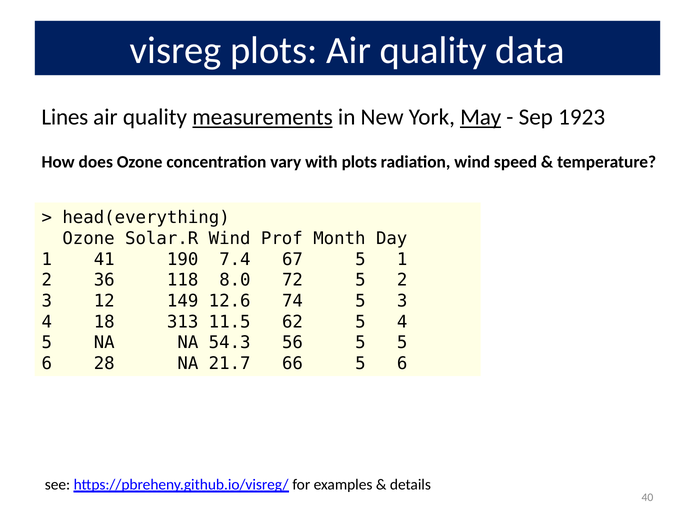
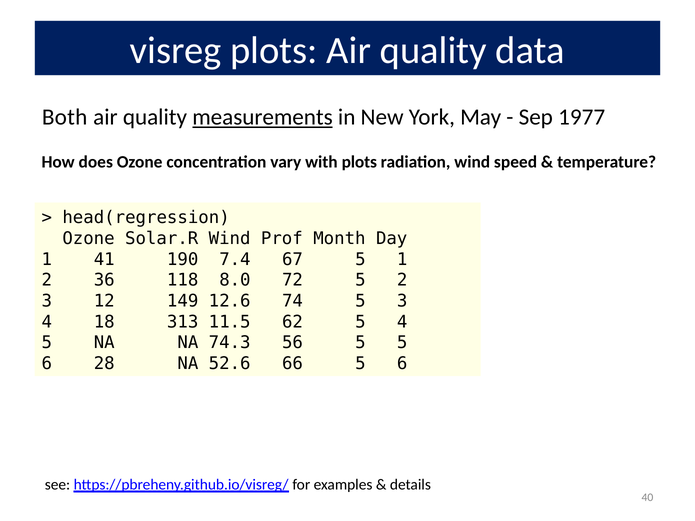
Lines: Lines -> Both
May underline: present -> none
1923: 1923 -> 1977
head(everything: head(everything -> head(regression
54.3: 54.3 -> 74.3
21.7: 21.7 -> 52.6
